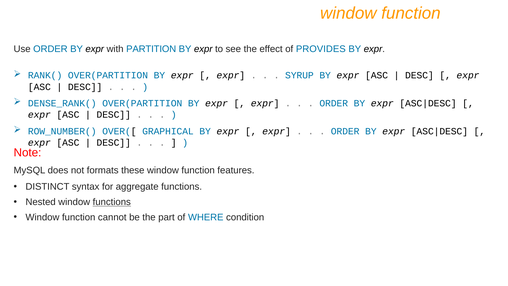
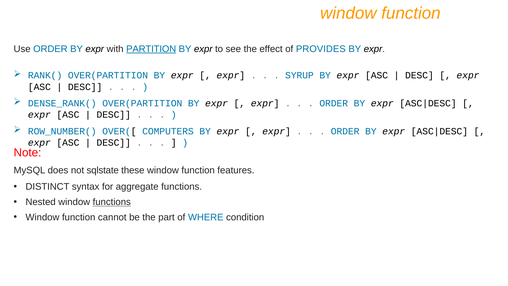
PARTITION underline: none -> present
GRAPHICAL: GRAPHICAL -> COMPUTERS
formats: formats -> sqlstate
